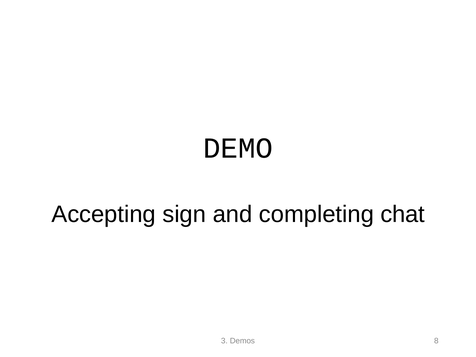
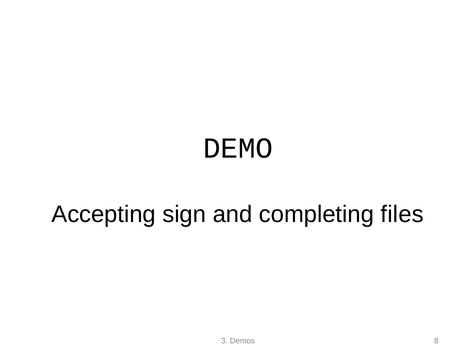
chat: chat -> files
